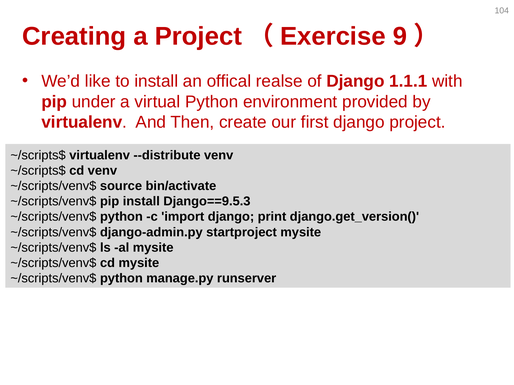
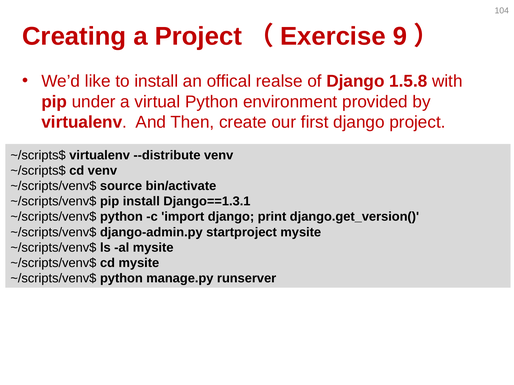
1.1.1: 1.1.1 -> 1.5.8
Django==9.5.3: Django==9.5.3 -> Django==1.3.1
